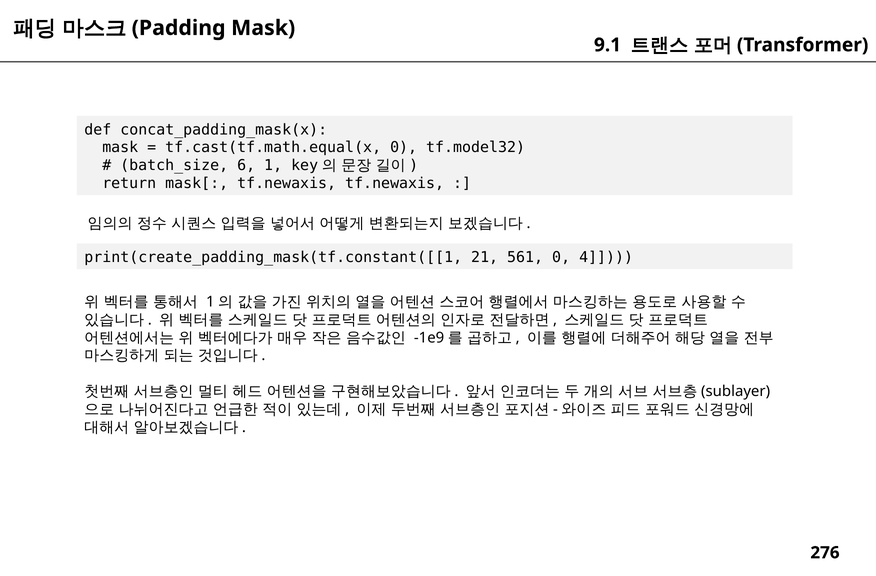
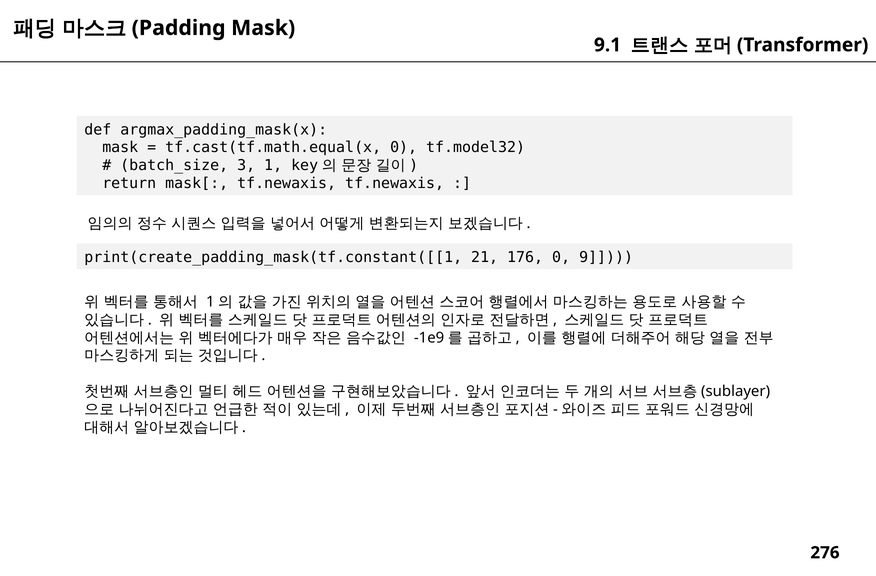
concat_padding_mask(x: concat_padding_mask(x -> argmax_padding_mask(x
6: 6 -> 3
561: 561 -> 176
4: 4 -> 9
